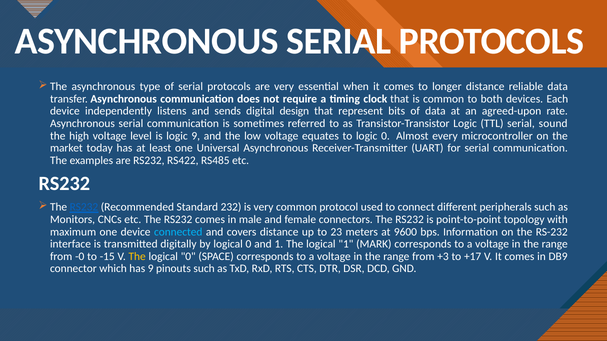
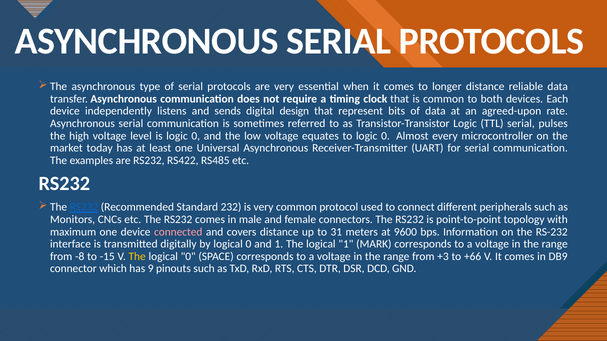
sound: sound -> pulses
is logic 9: 9 -> 0
connected colour: light blue -> pink
23: 23 -> 31
-0: -0 -> -8
+17: +17 -> +66
